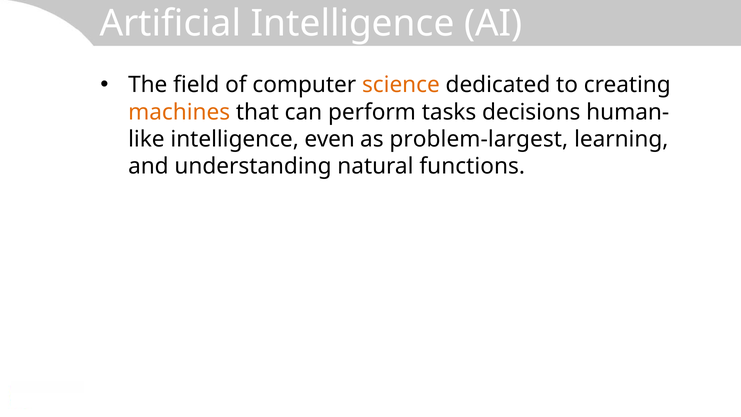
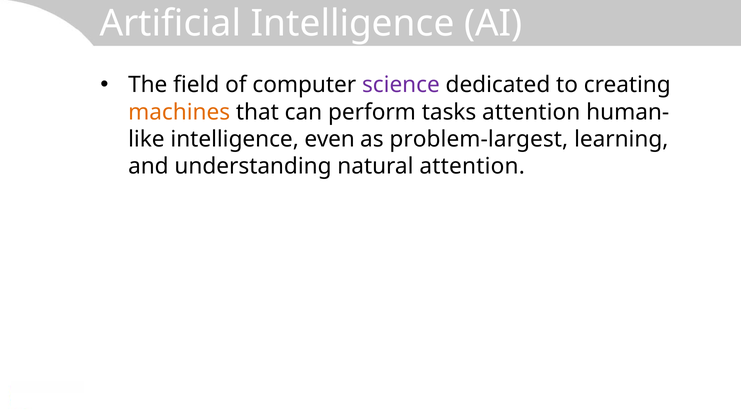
science colour: orange -> purple
tasks decisions: decisions -> attention
natural functions: functions -> attention
